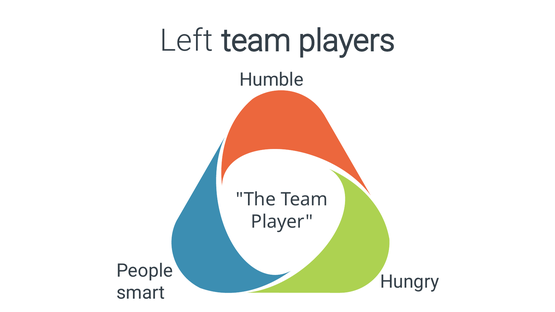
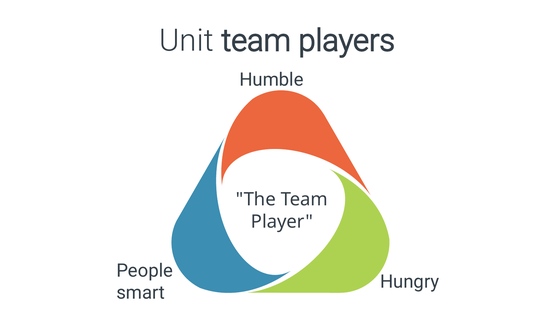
Left: Left -> Unit
